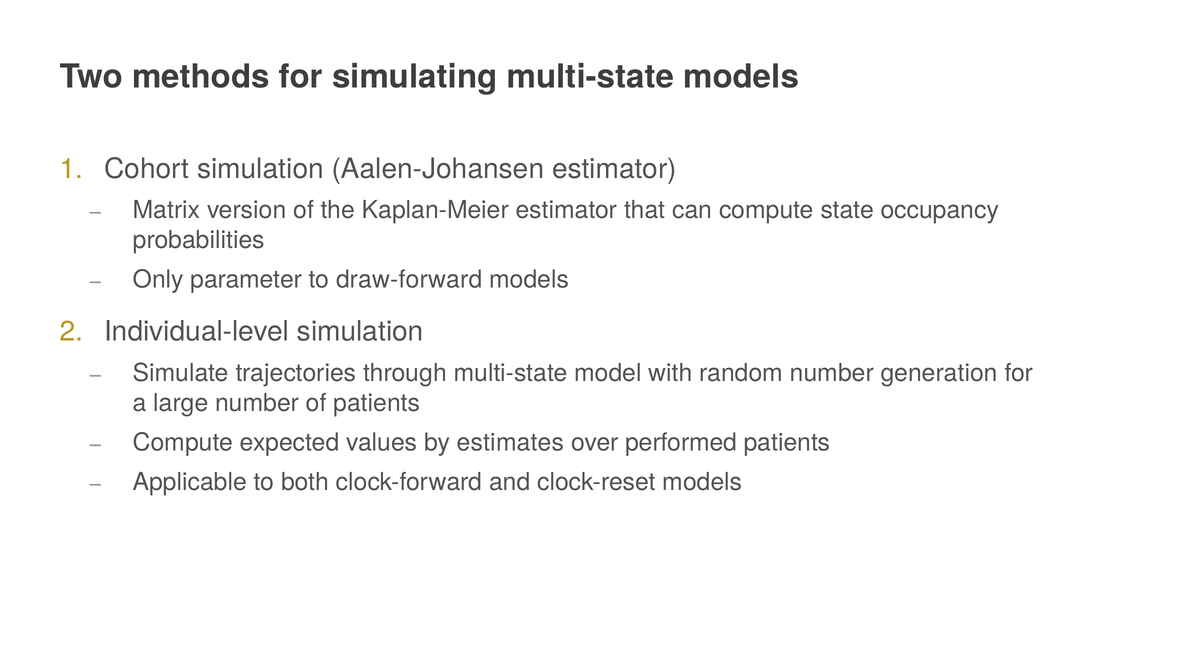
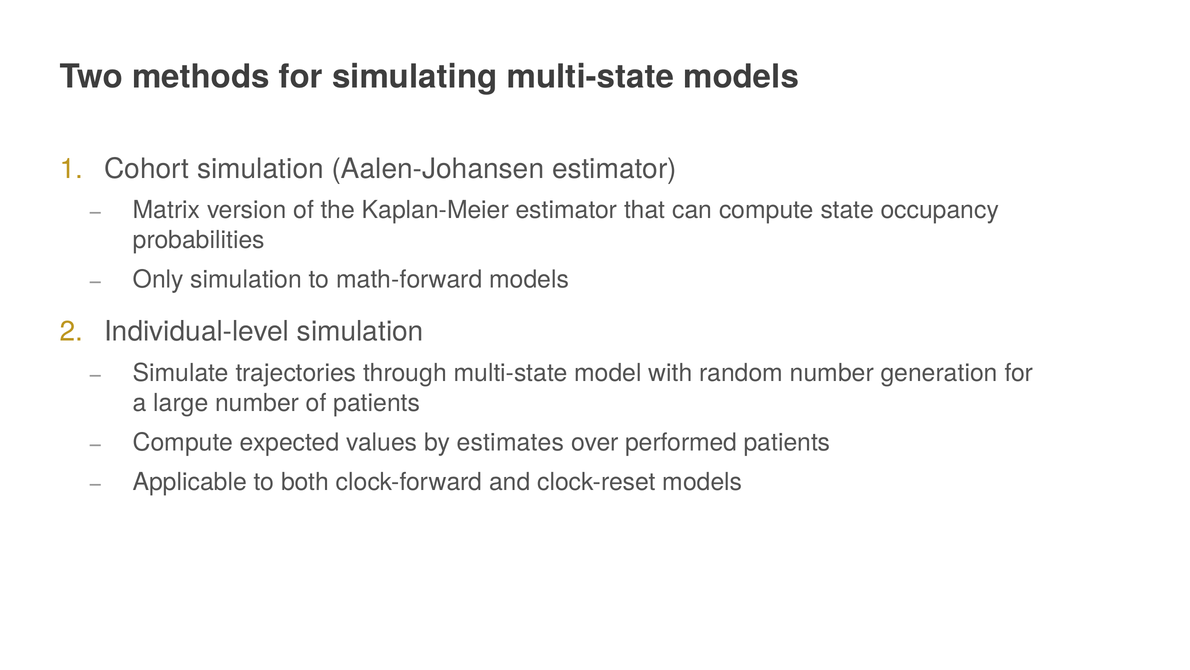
Only parameter: parameter -> simulation
draw-forward: draw-forward -> math-forward
